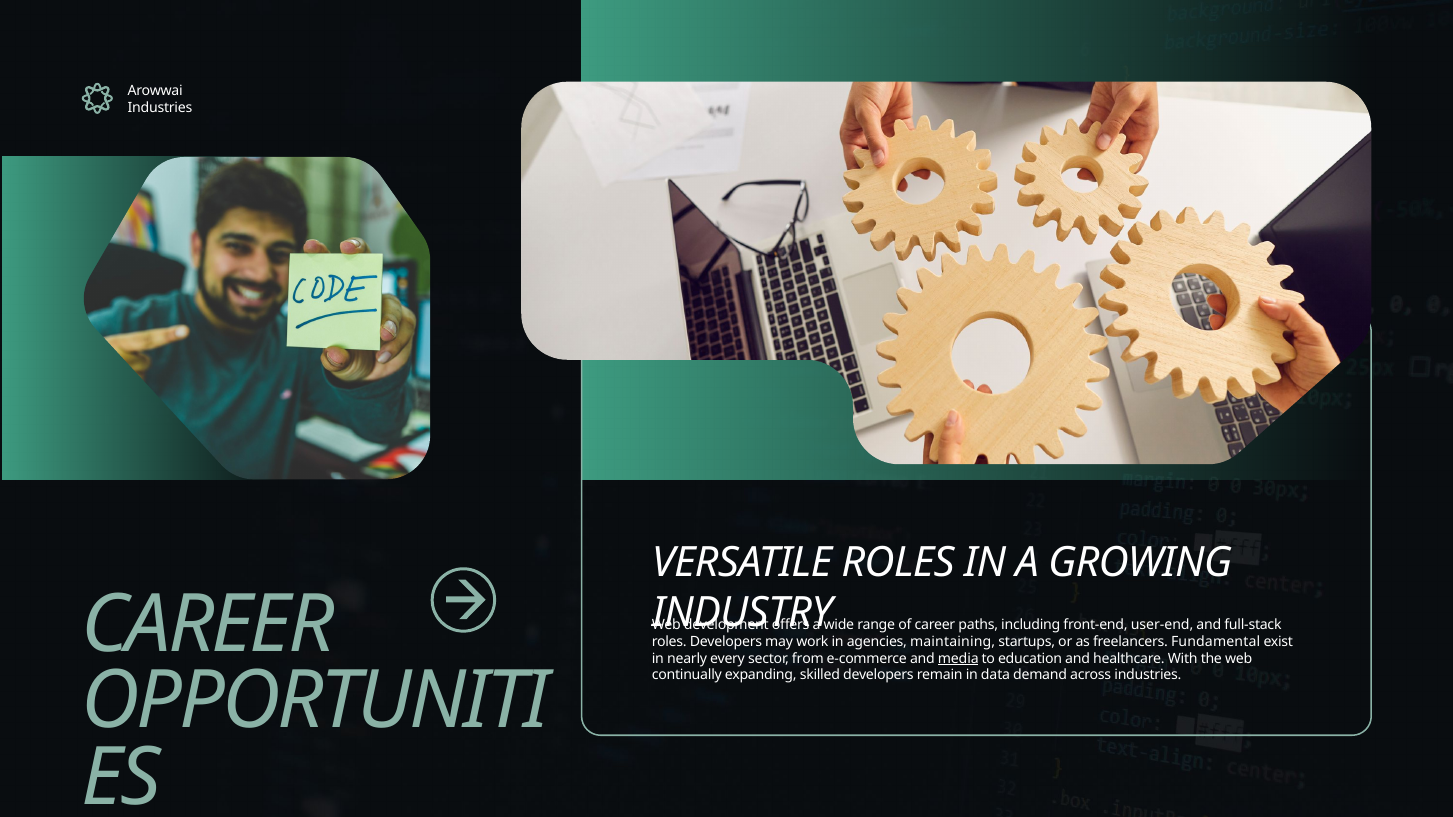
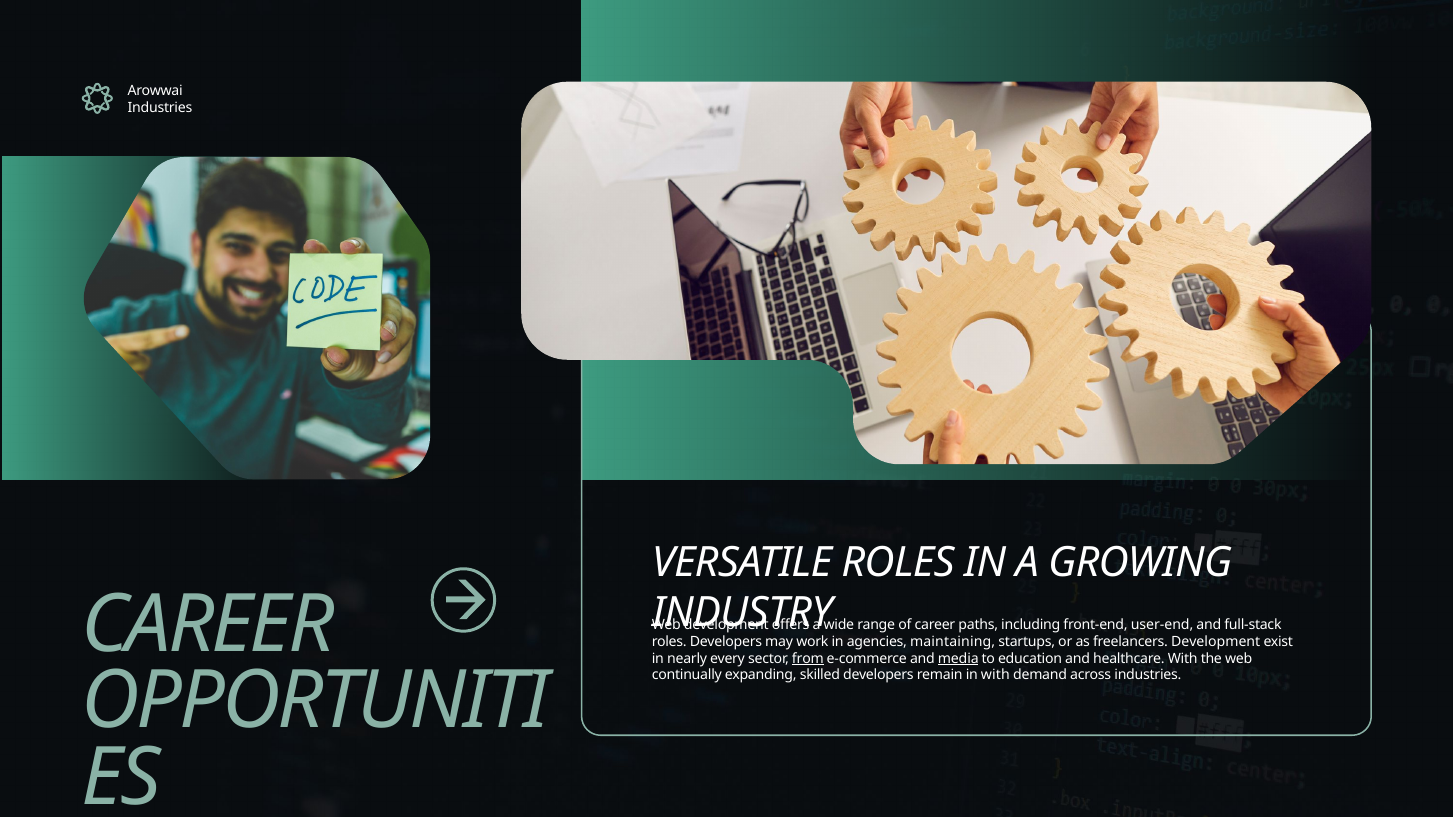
freelancers Fundamental: Fundamental -> Development
from underline: none -> present
in data: data -> with
